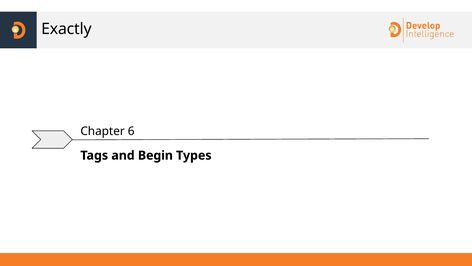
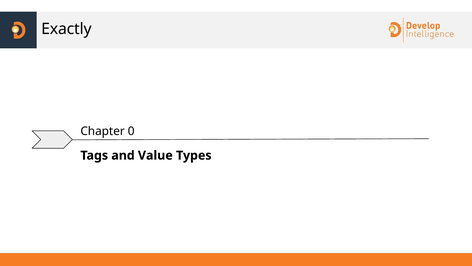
6: 6 -> 0
Begin: Begin -> Value
